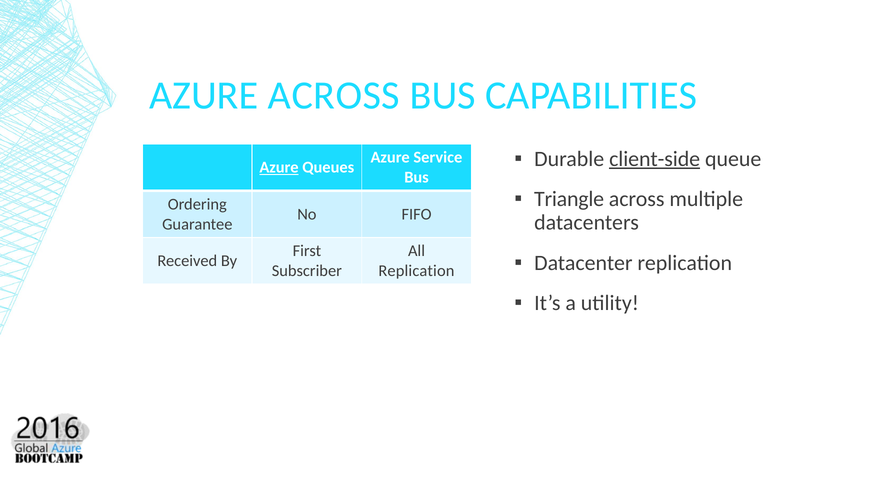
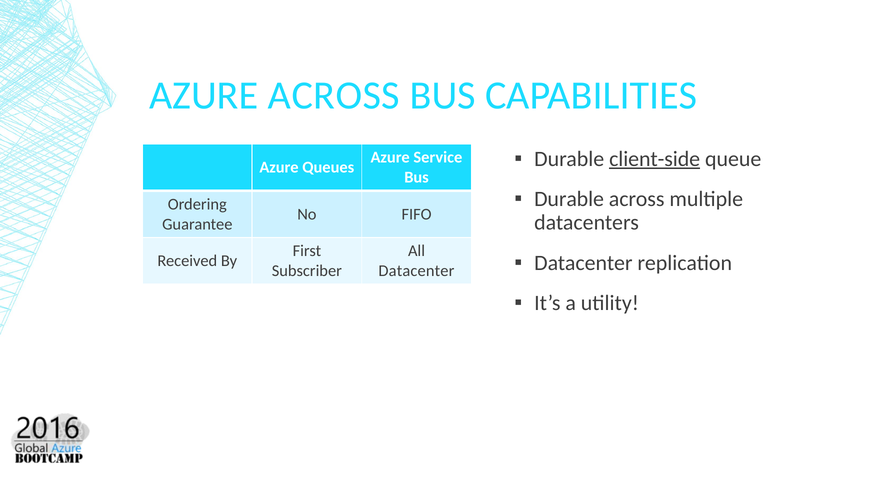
Azure at (279, 168) underline: present -> none
Triangle at (569, 199): Triangle -> Durable
Replication at (416, 271): Replication -> Datacenter
